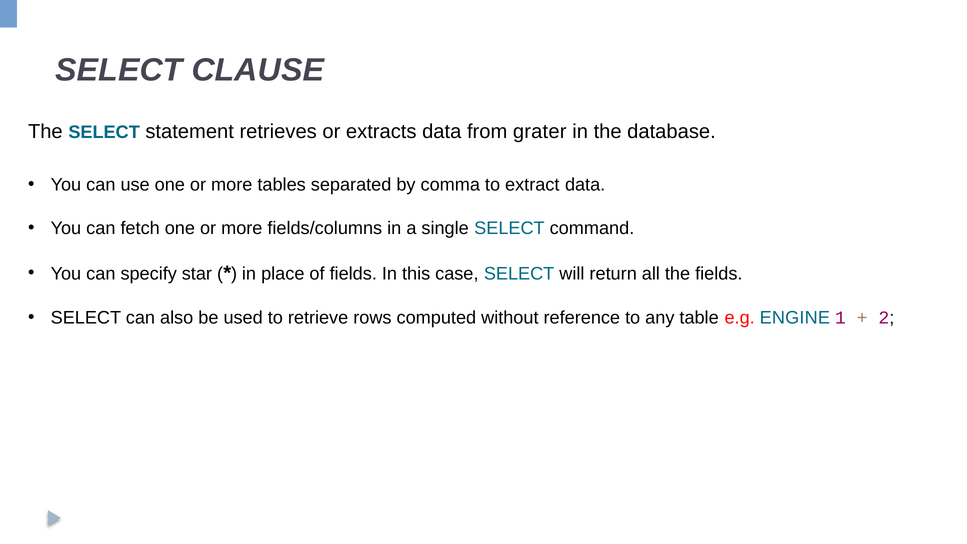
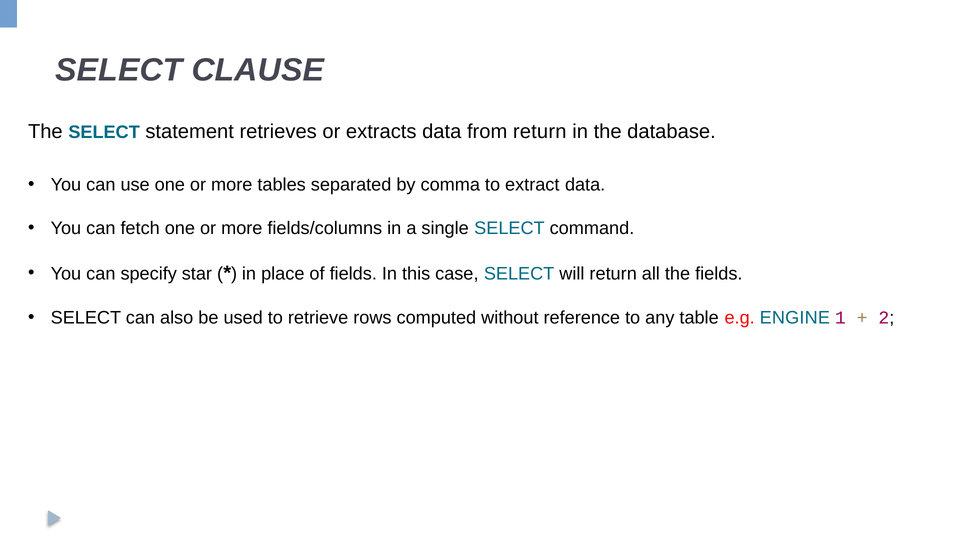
from grater: grater -> return
